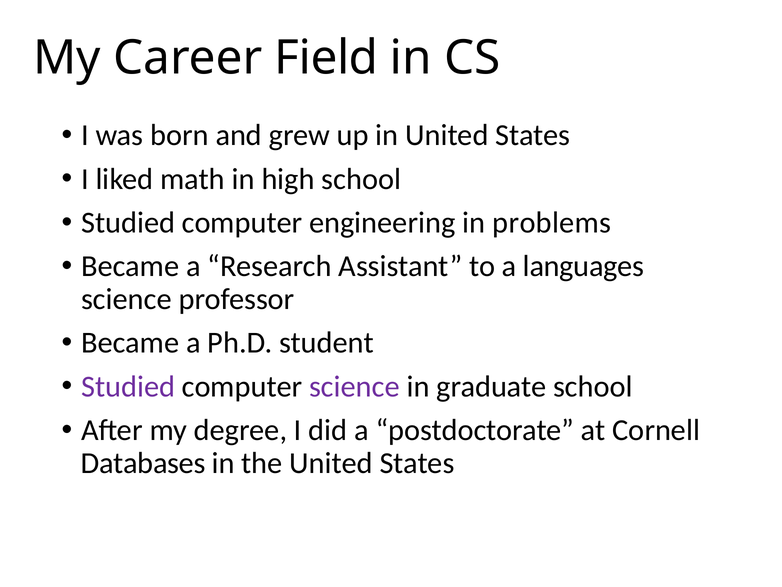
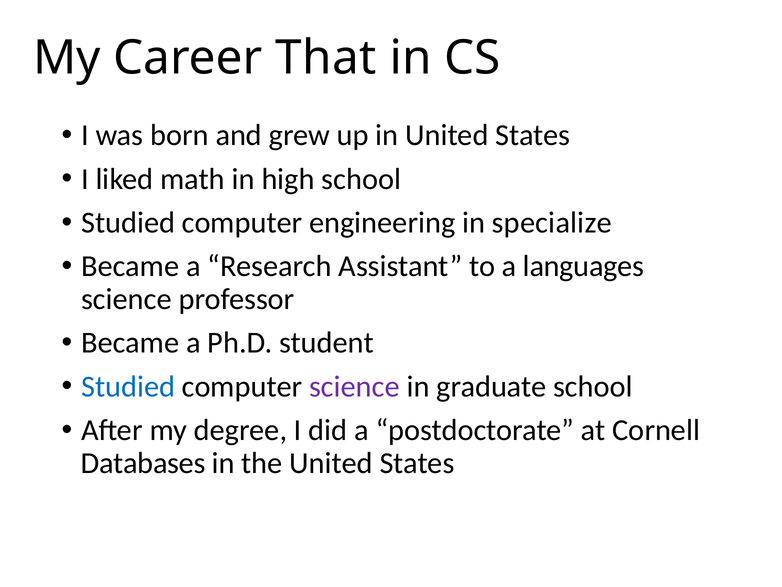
Field: Field -> That
problems: problems -> specialize
Studied at (128, 386) colour: purple -> blue
